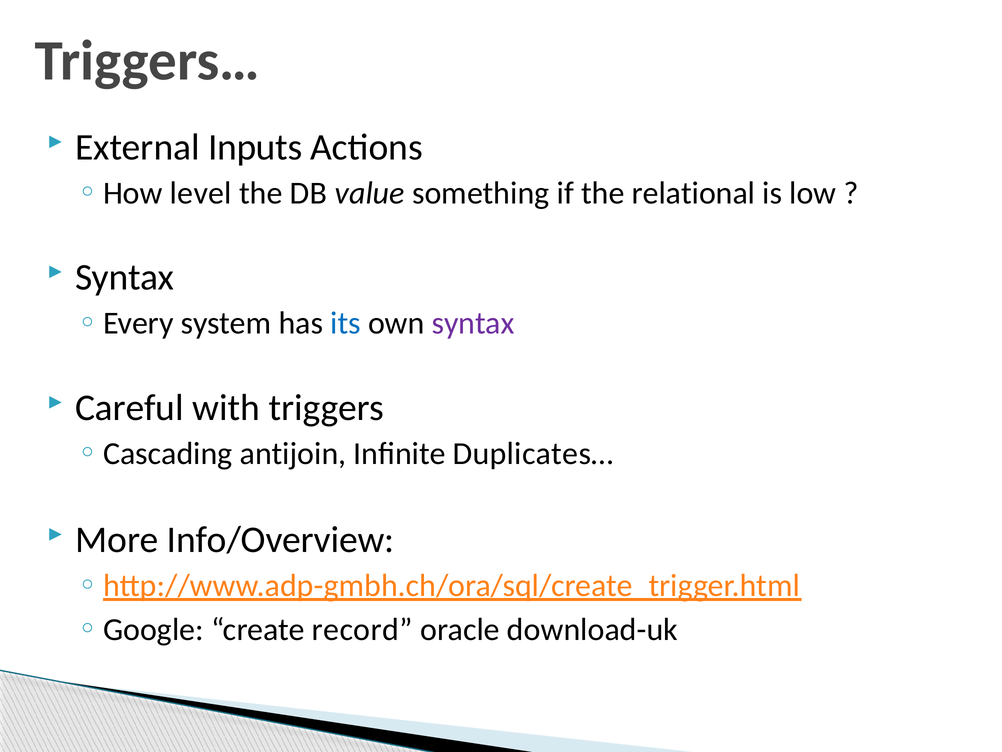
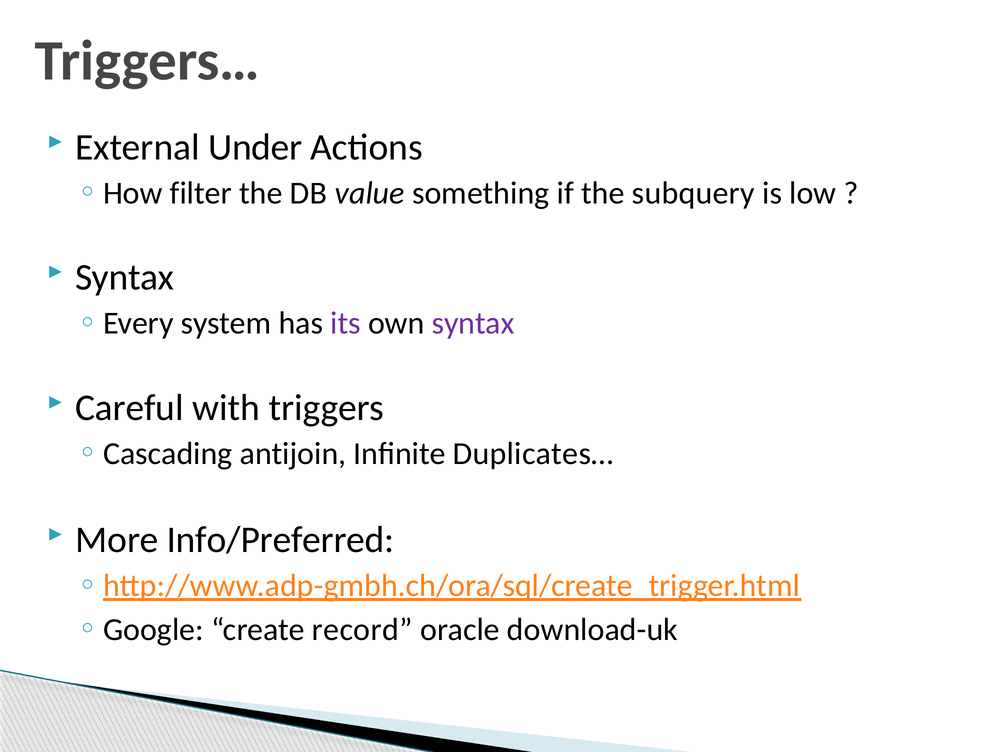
Inputs: Inputs -> Under
level: level -> filter
relational: relational -> subquery
its colour: blue -> purple
Info/Overview: Info/Overview -> Info/Preferred
